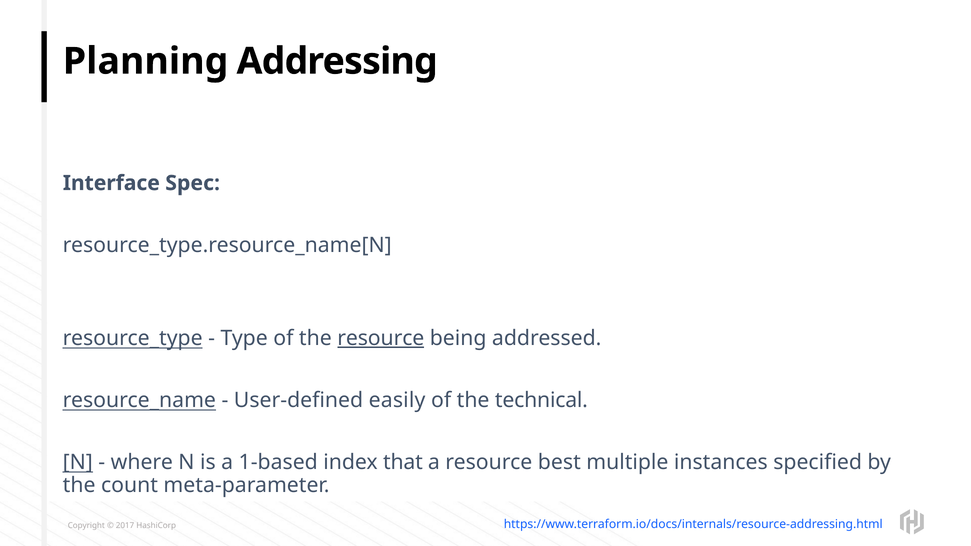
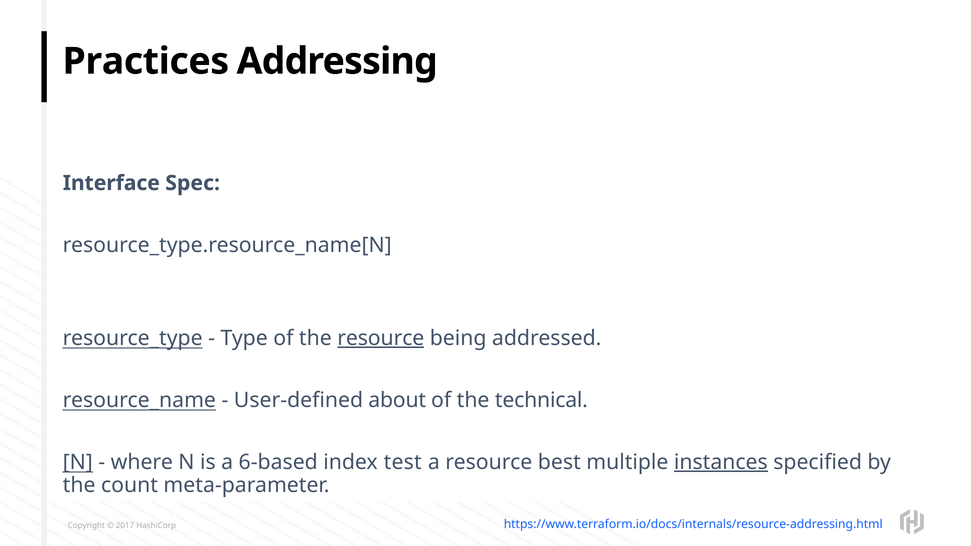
Planning: Planning -> Practices
easily: easily -> about
1-based: 1-based -> 6-based
that: that -> test
instances underline: none -> present
